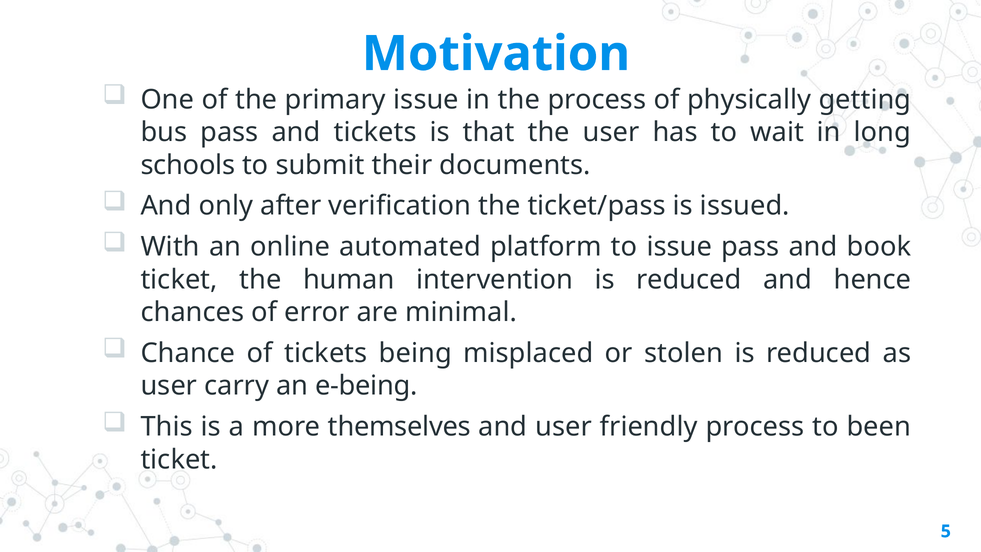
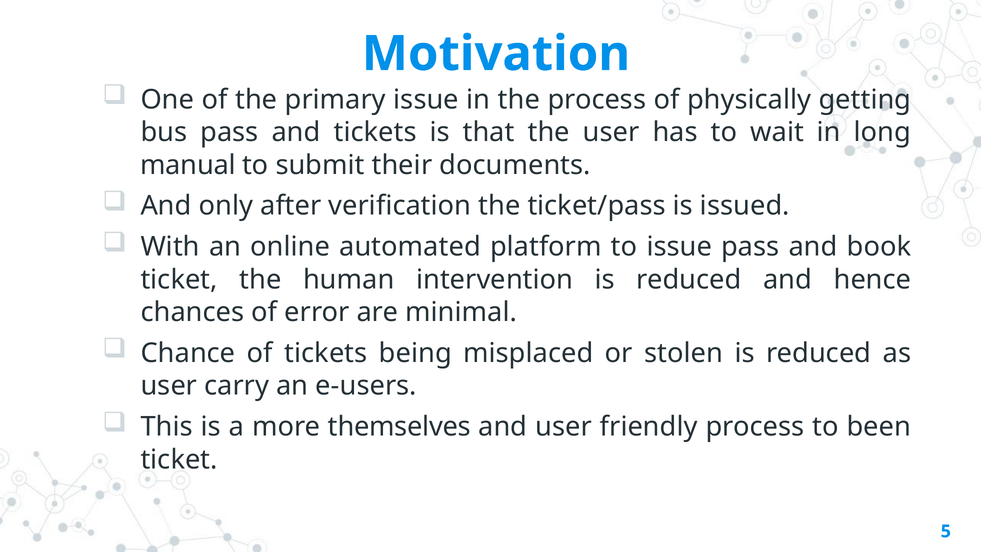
schools: schools -> manual
e-being: e-being -> e-users
